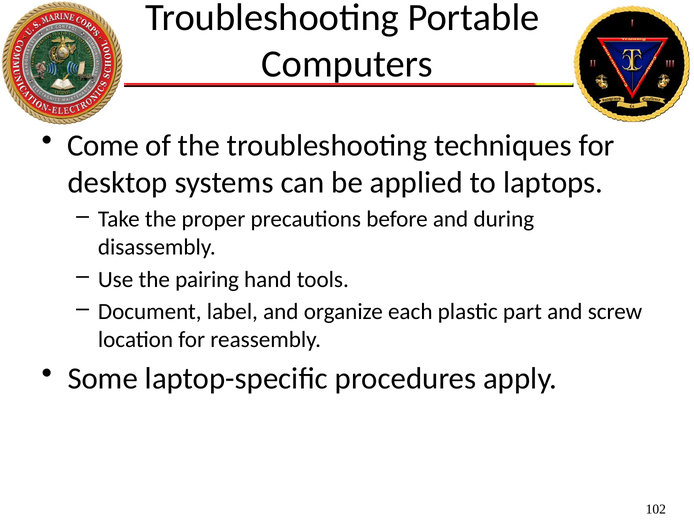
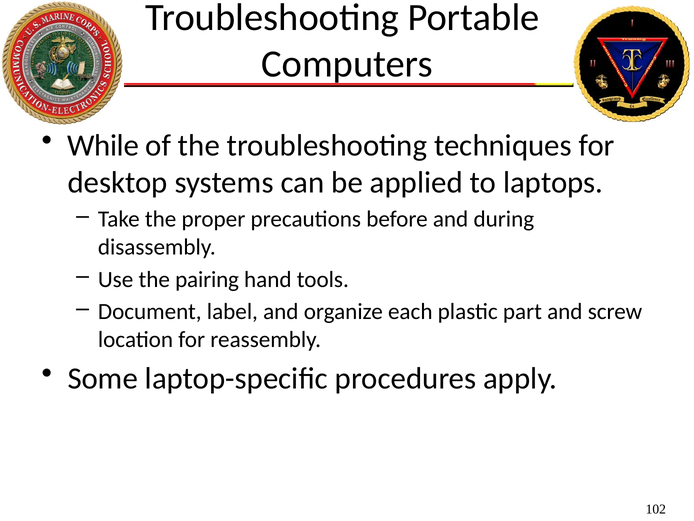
Come: Come -> While
